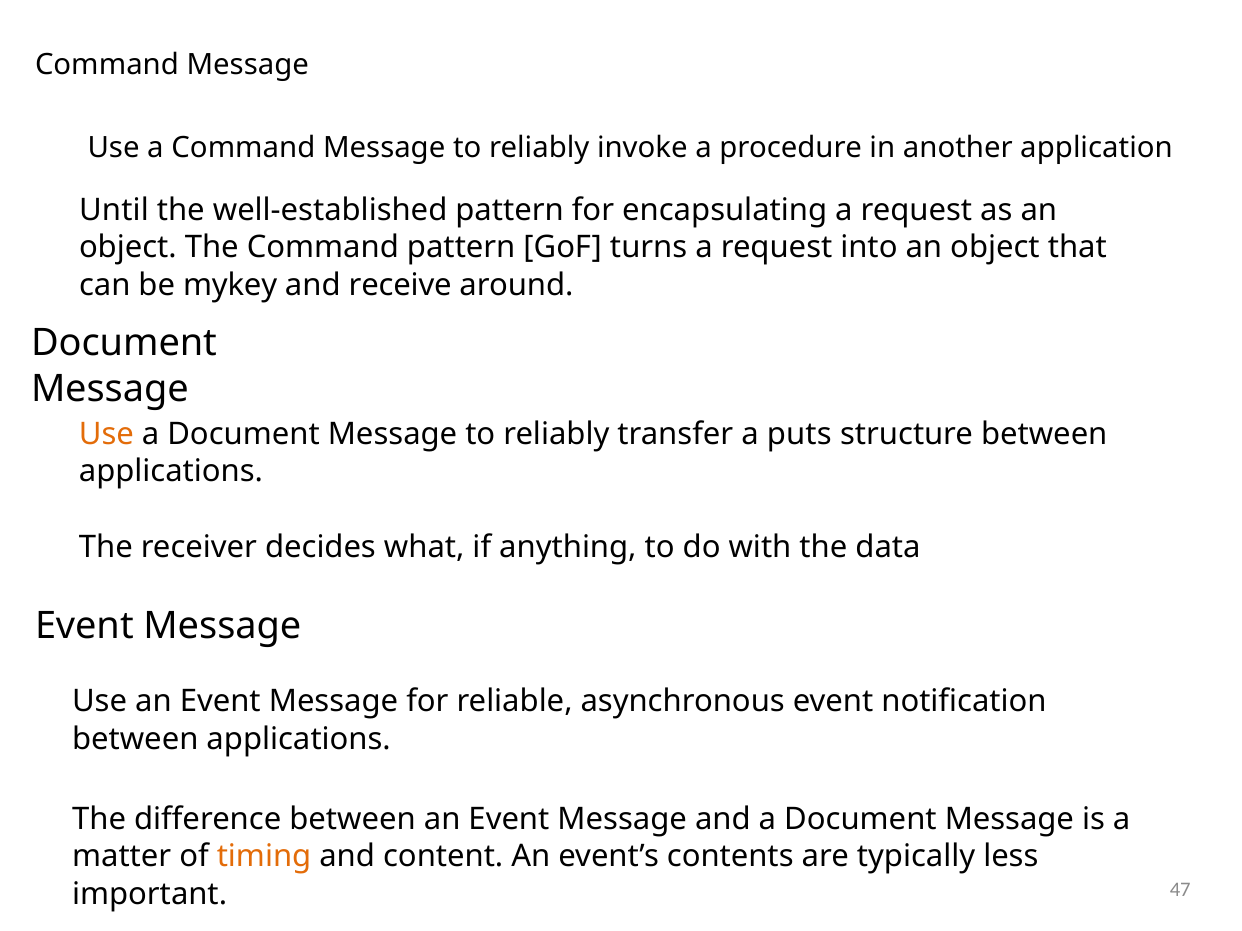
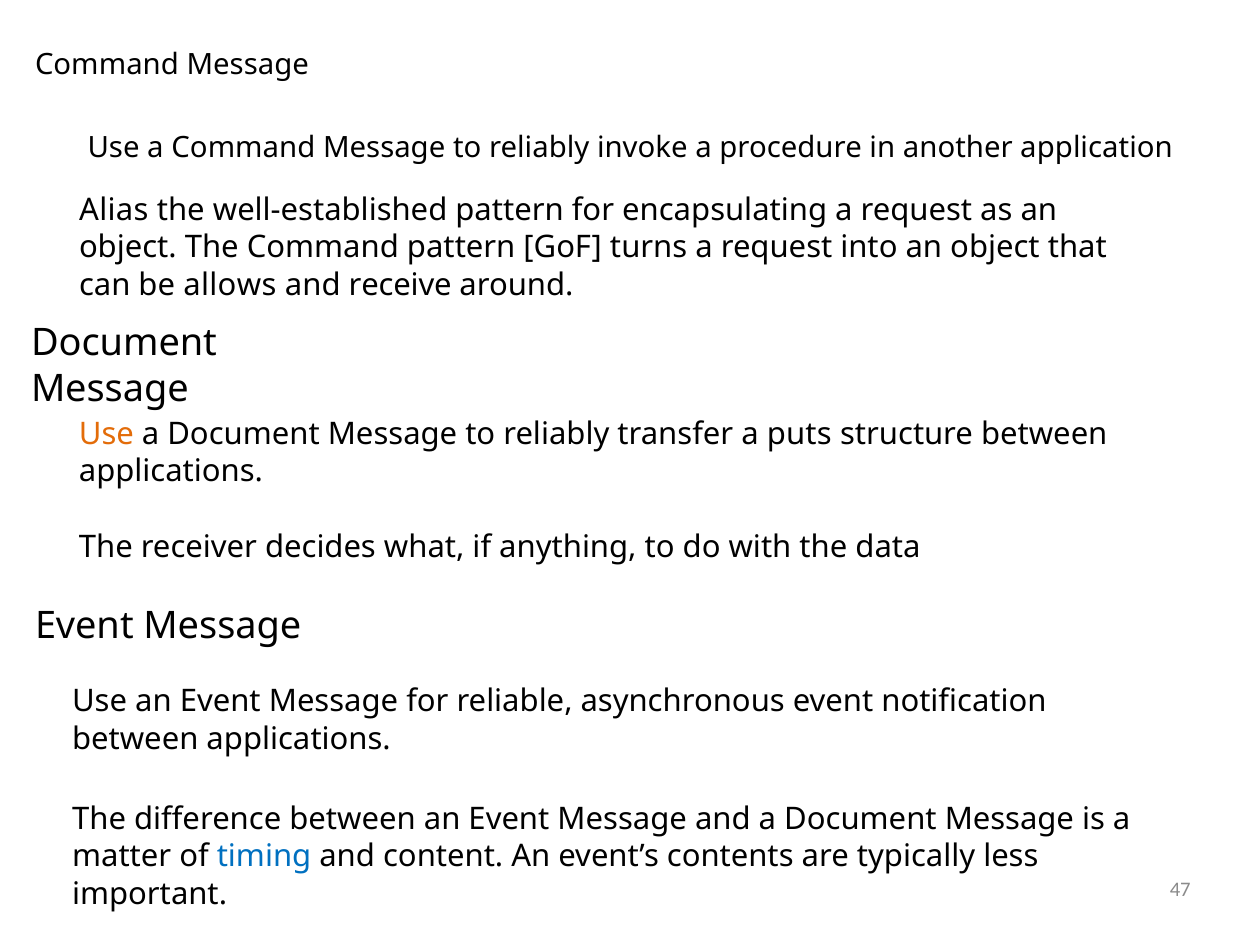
Until: Until -> Alias
mykey: mykey -> allows
timing colour: orange -> blue
